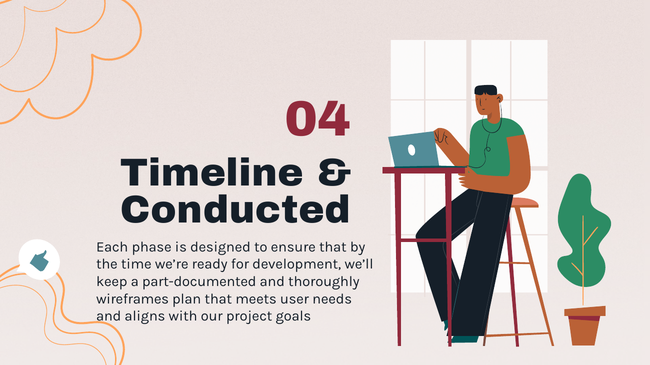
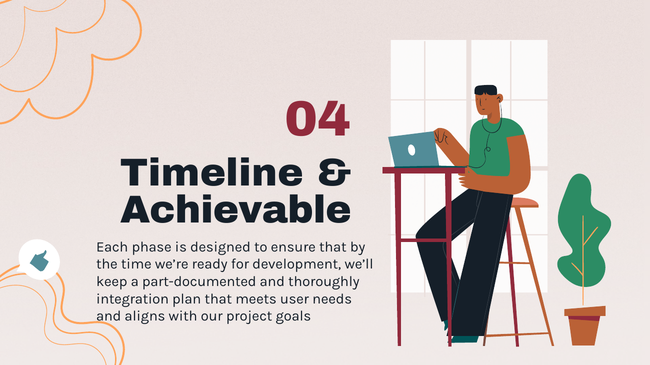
Conducted: Conducted -> Achievable
wireframes: wireframes -> integration
